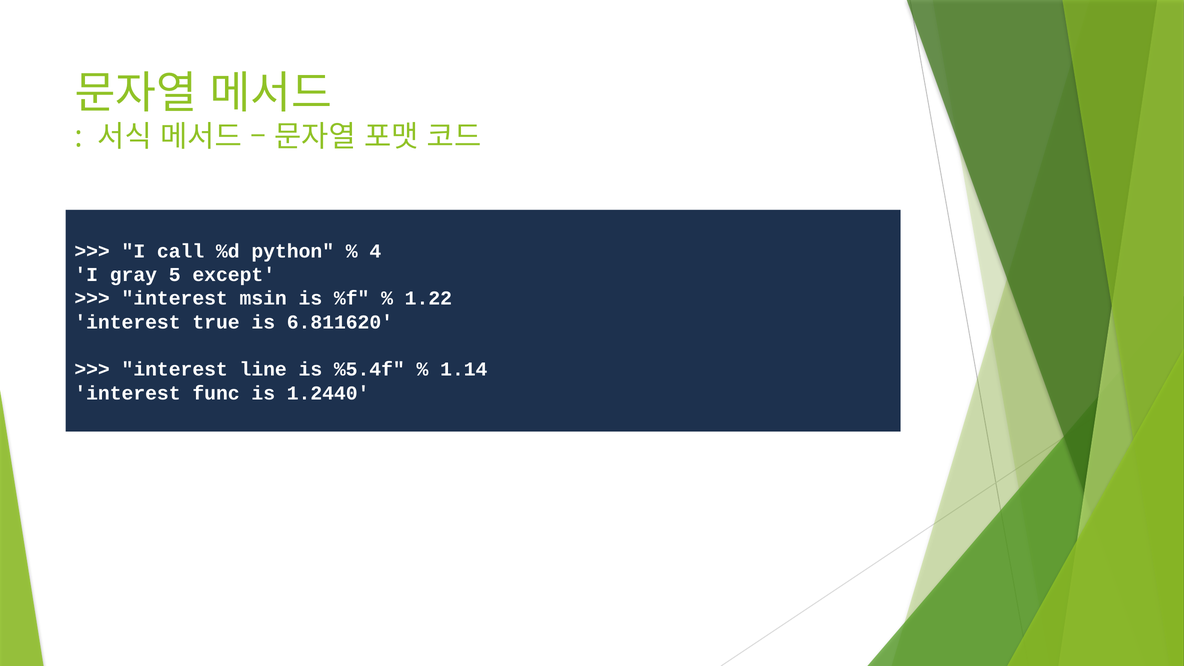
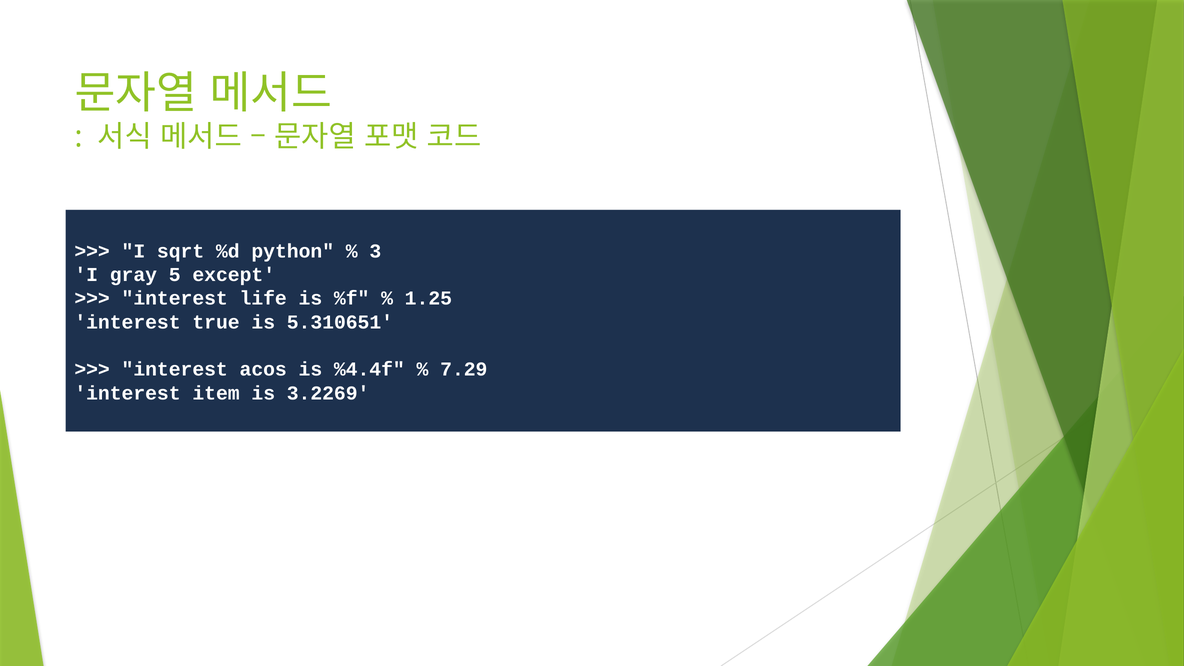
call: call -> sqrt
4: 4 -> 3
msin: msin -> life
1.22: 1.22 -> 1.25
6.811620: 6.811620 -> 5.310651
line: line -> acos
%5.4f: %5.4f -> %4.4f
1.14: 1.14 -> 7.29
func: func -> item
1.2440: 1.2440 -> 3.2269
